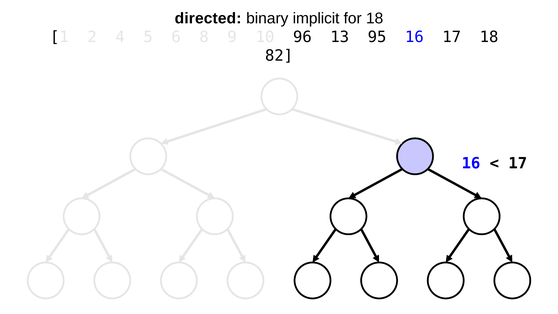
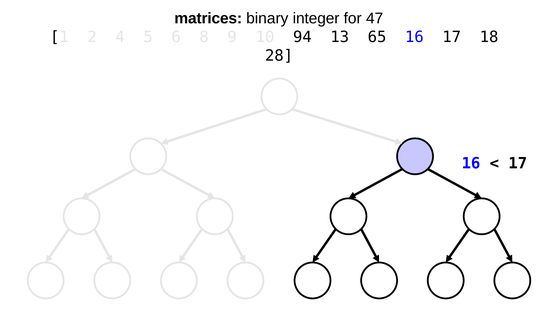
directed: directed -> matrices
implicit: implicit -> integer
for 18: 18 -> 47
96: 96 -> 94
95: 95 -> 65
82: 82 -> 28
